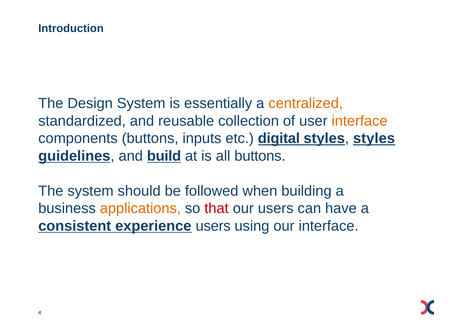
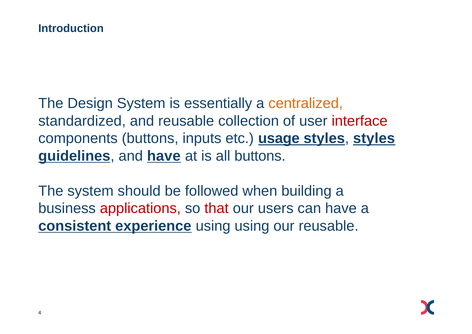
interface at (360, 121) colour: orange -> red
digital: digital -> usage
and build: build -> have
applications colour: orange -> red
experience users: users -> using
our interface: interface -> reusable
